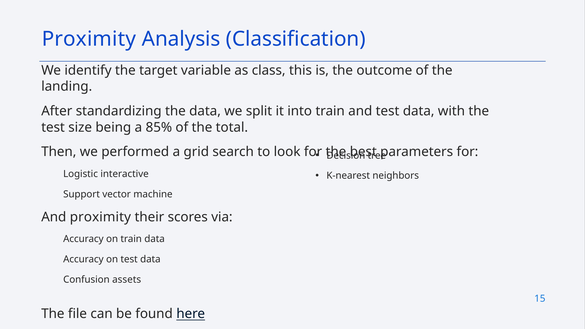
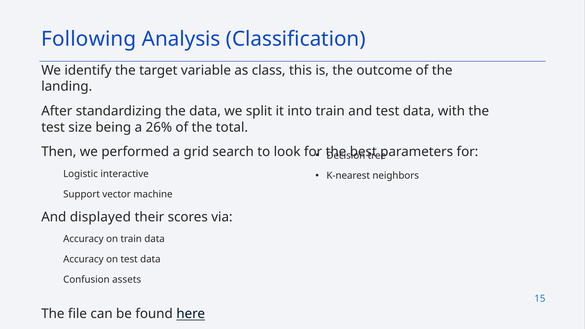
Proximity at (89, 39): Proximity -> Following
85%: 85% -> 26%
And proximity: proximity -> displayed
